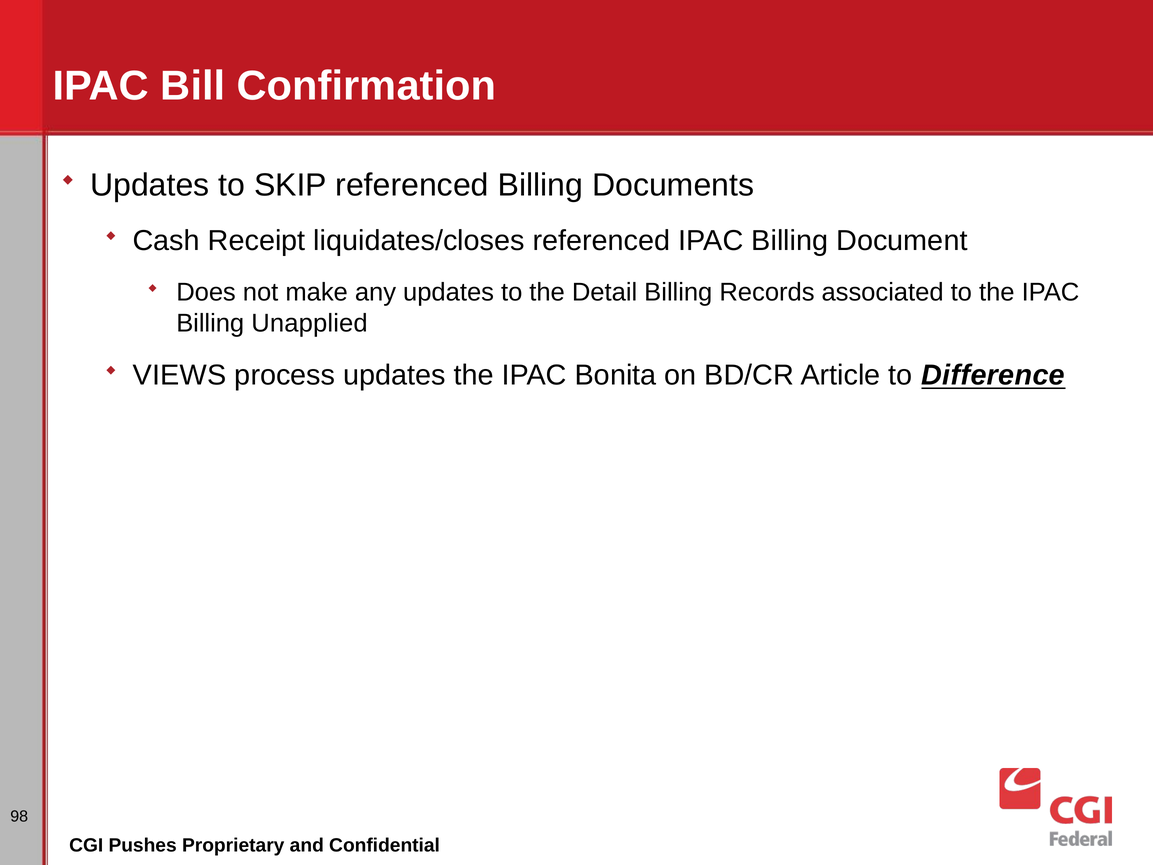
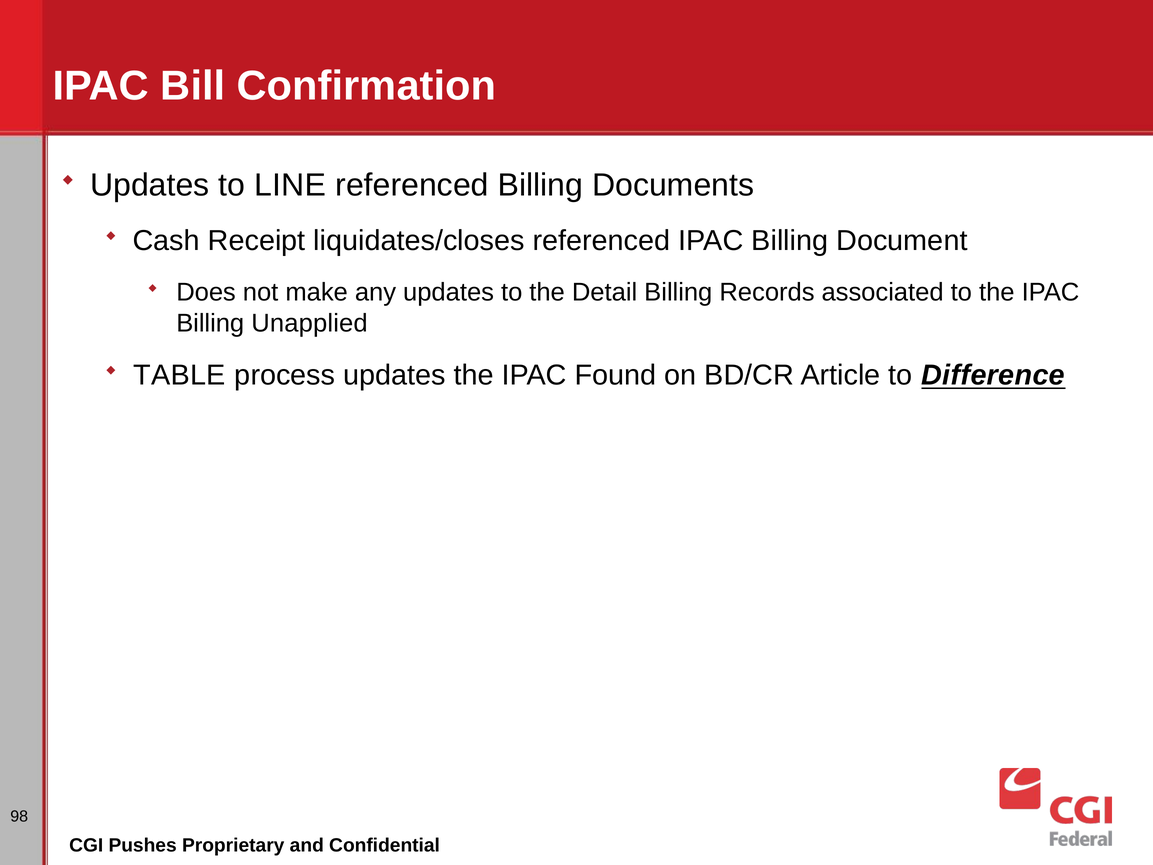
SKIP: SKIP -> LINE
VIEWS: VIEWS -> TABLE
Bonita: Bonita -> Found
